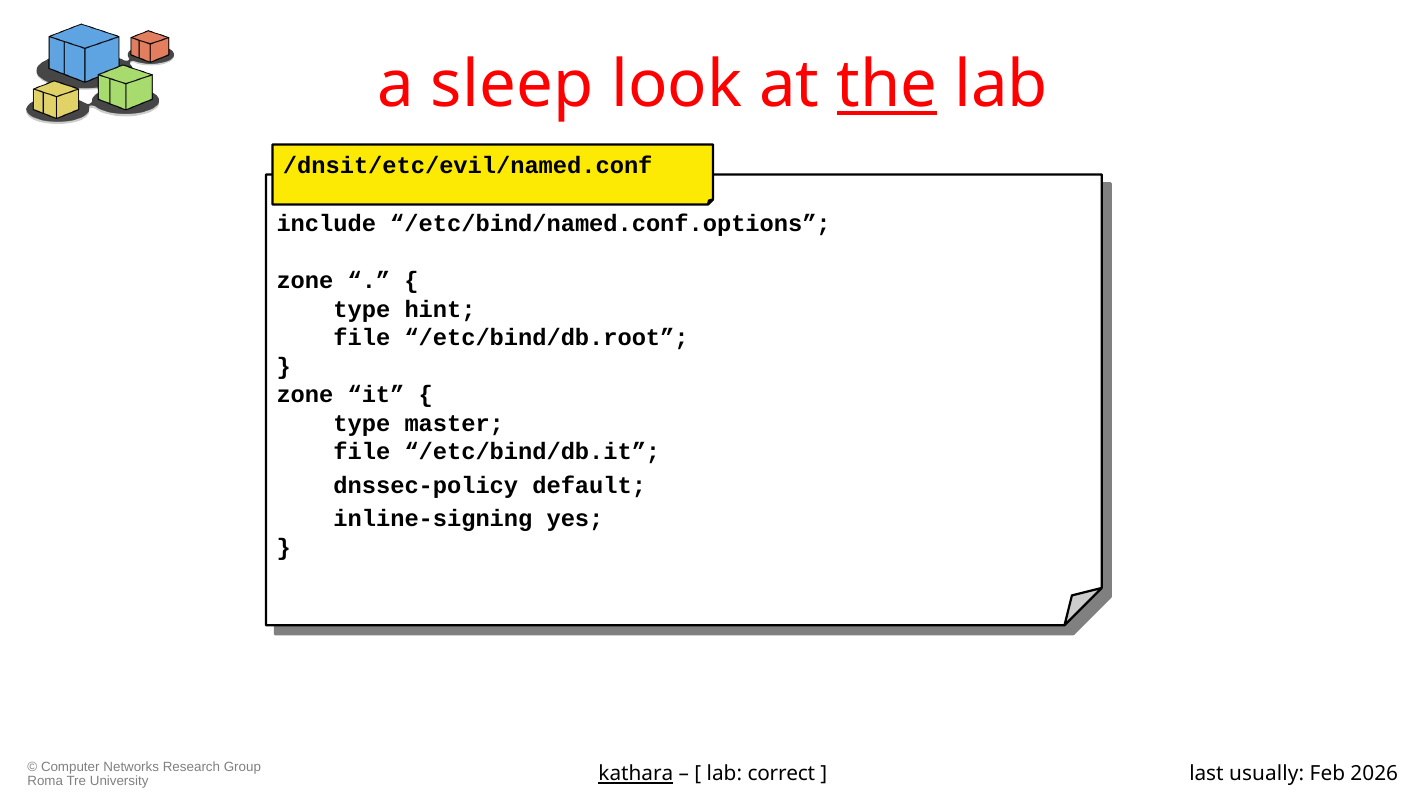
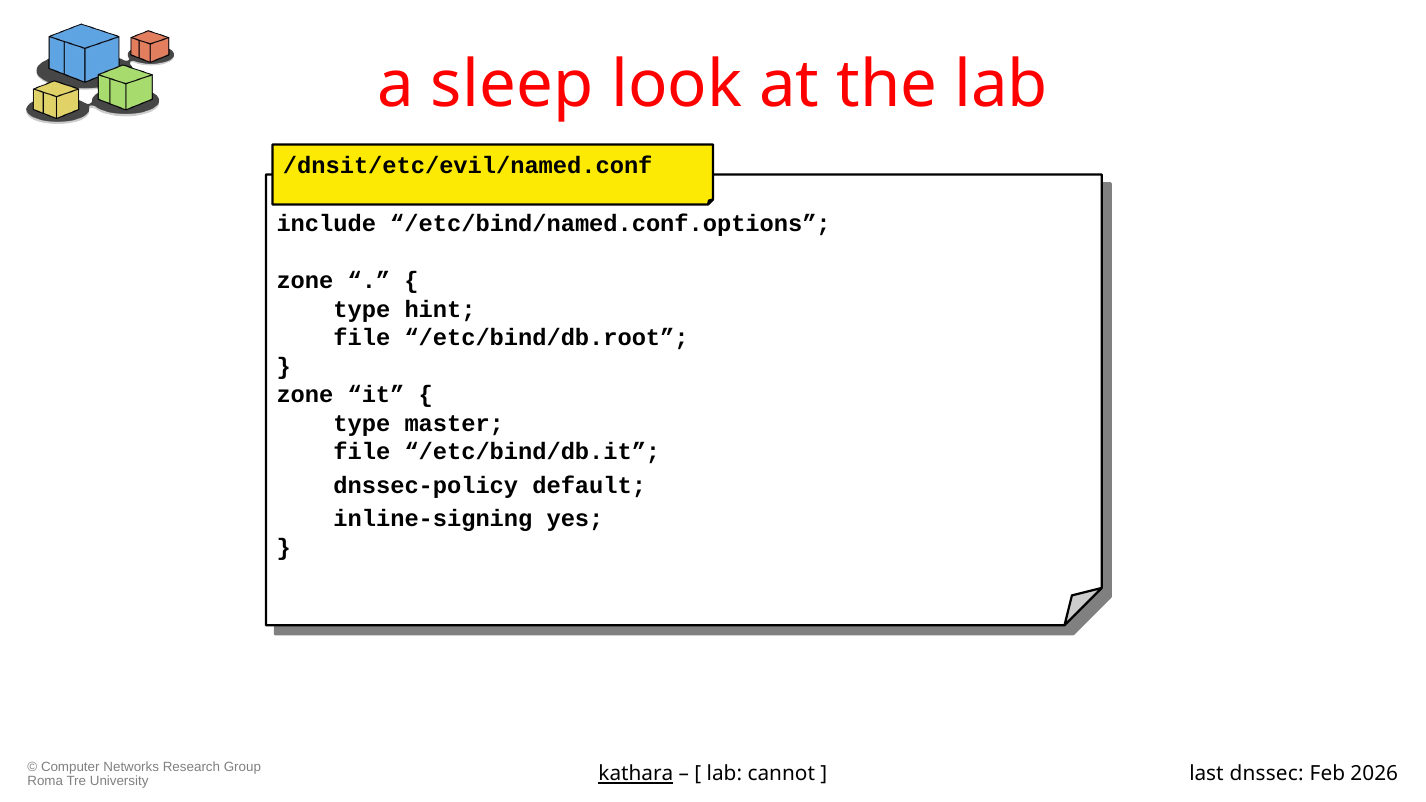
the underline: present -> none
correct: correct -> cannot
usually: usually -> dnssec
